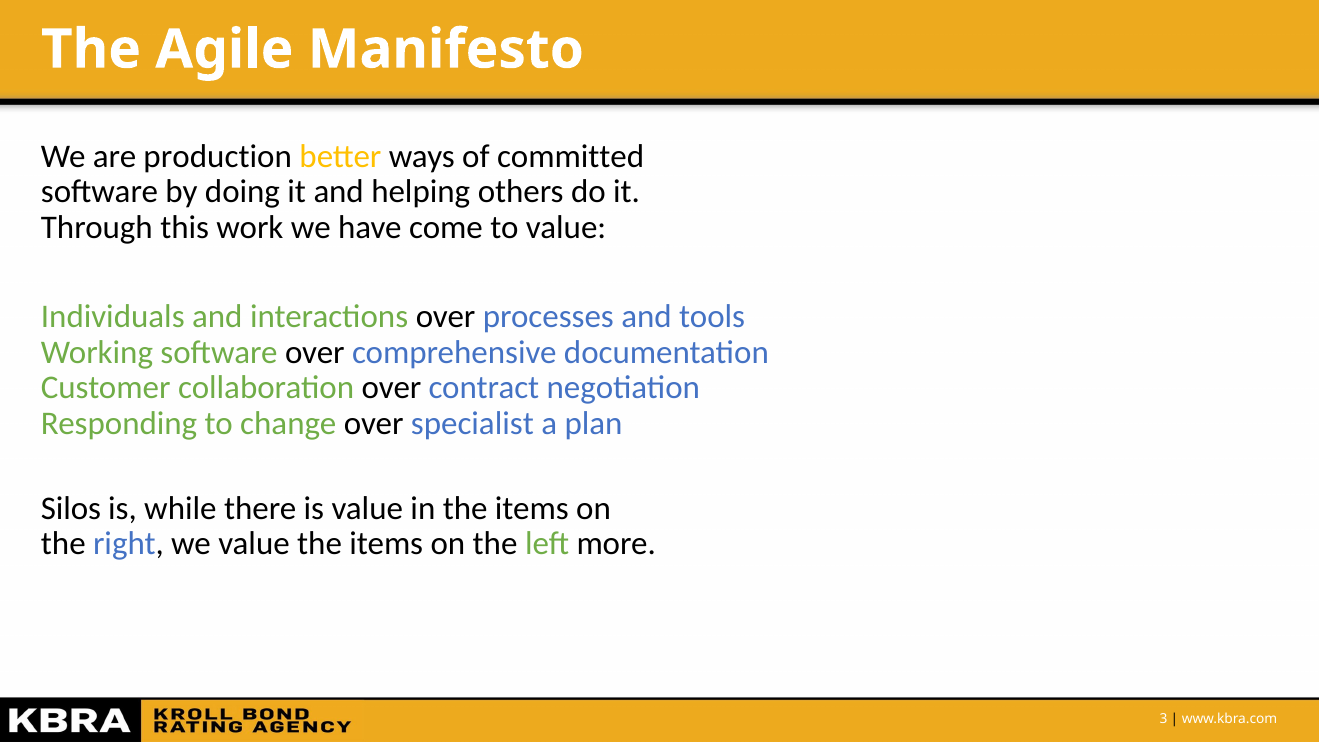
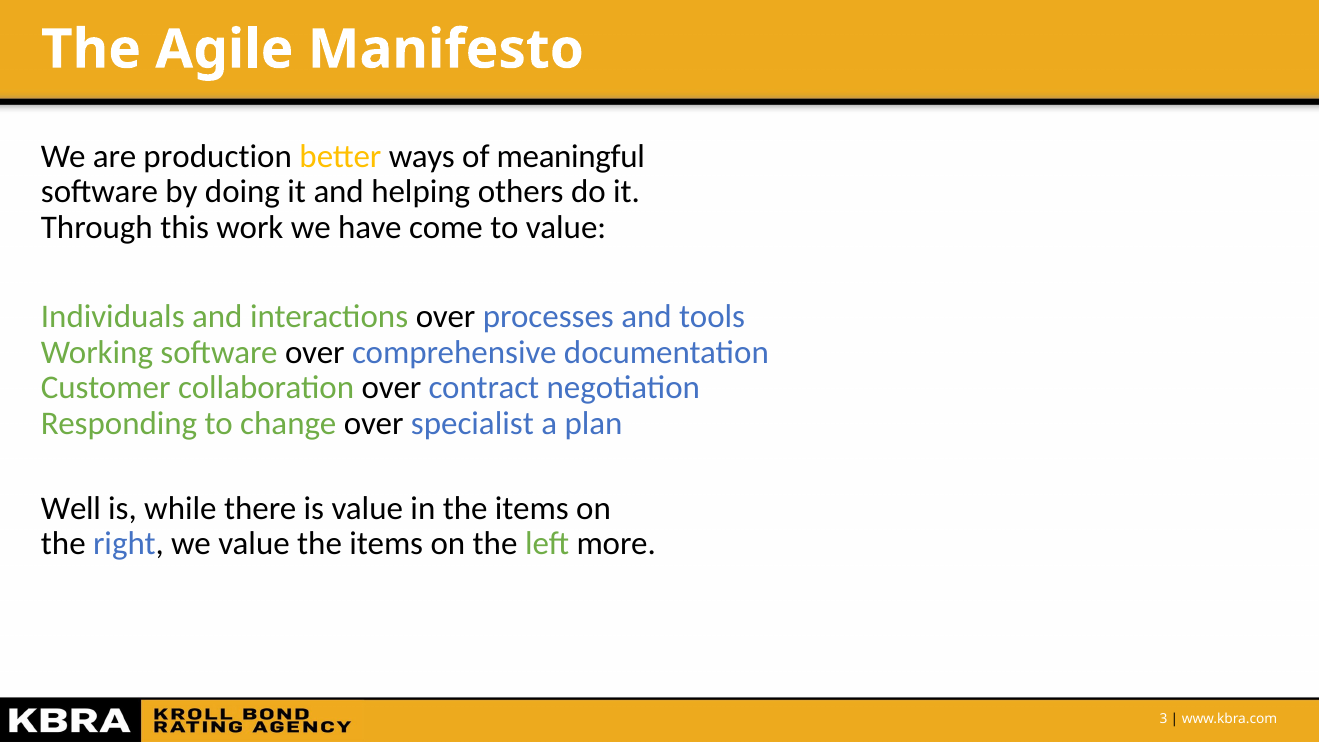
committed: committed -> meaningful
Silos: Silos -> Well
